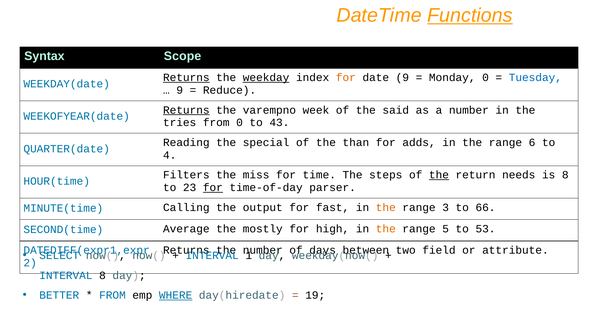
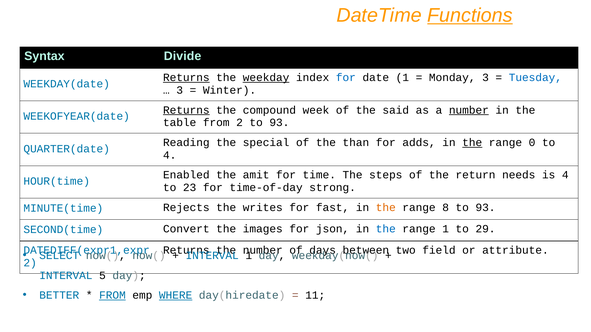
Scope: Scope -> Divide
for at (346, 78) colour: orange -> blue
date 9: 9 -> 1
Monday 0: 0 -> 3
9 at (180, 90): 9 -> 3
Reduce: Reduce -> Winter
varempno: varempno -> compound
number at (469, 110) underline: none -> present
tries: tries -> table
from 0: 0 -> 2
43 at (279, 123): 43 -> 93
the at (472, 143) underline: none -> present
6: 6 -> 0
Filters: Filters -> Enabled
miss: miss -> amit
the at (439, 175) underline: present -> none
is 8: 8 -> 4
for at (213, 188) underline: present -> none
parser: parser -> strong
Calling: Calling -> Rejects
output: output -> writes
3: 3 -> 8
66 at (486, 208): 66 -> 93
Average: Average -> Convert
mostly: mostly -> images
high: high -> json
the at (386, 229) colour: orange -> blue
range 5: 5 -> 1
53: 53 -> 29
INTERVAL 8: 8 -> 5
FROM at (112, 296) underline: none -> present
19: 19 -> 11
